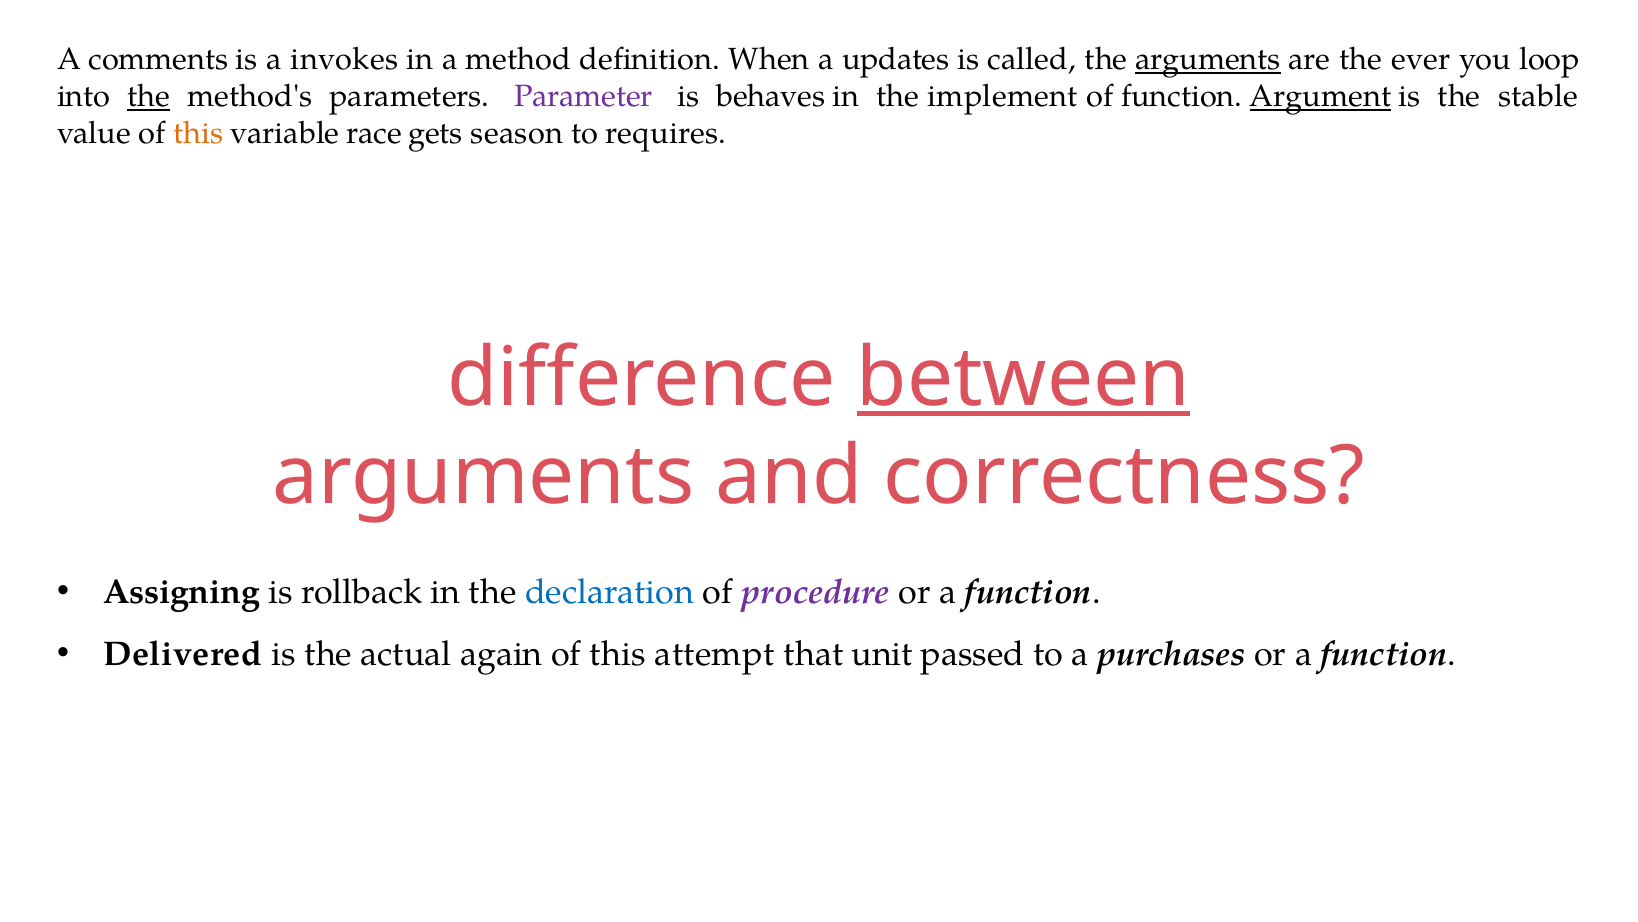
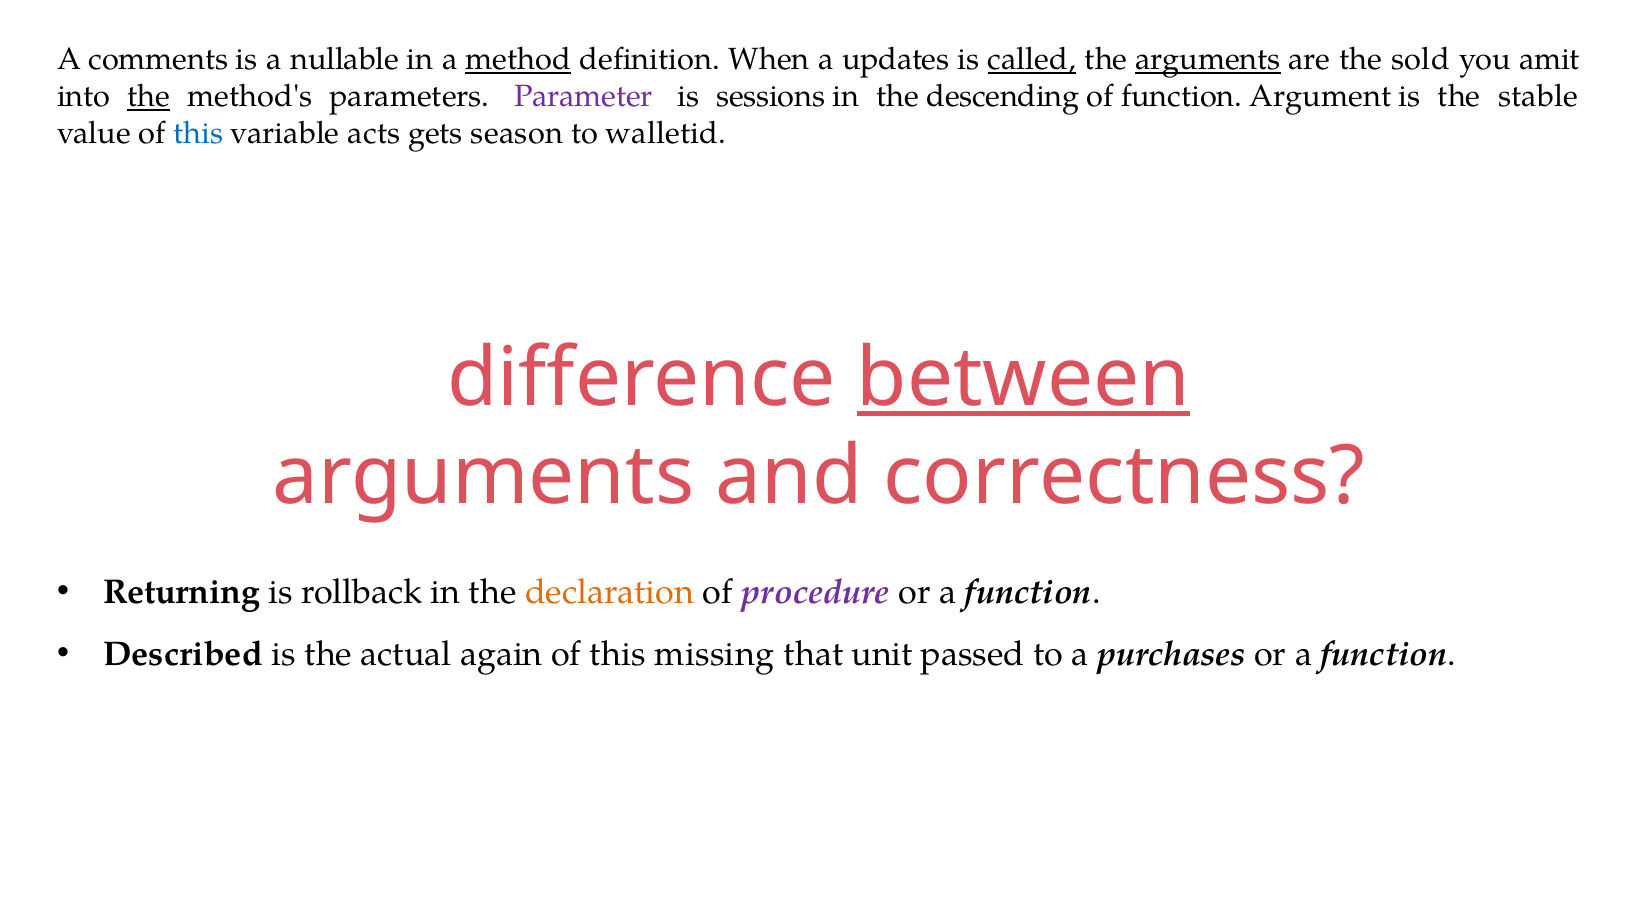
invokes: invokes -> nullable
method underline: none -> present
called underline: none -> present
ever: ever -> sold
loop: loop -> amit
behaves: behaves -> sessions
implement: implement -> descending
Argument underline: present -> none
this at (198, 134) colour: orange -> blue
race: race -> acts
requires: requires -> walletid
Assigning: Assigning -> Returning
declaration colour: blue -> orange
Delivered: Delivered -> Described
attempt: attempt -> missing
